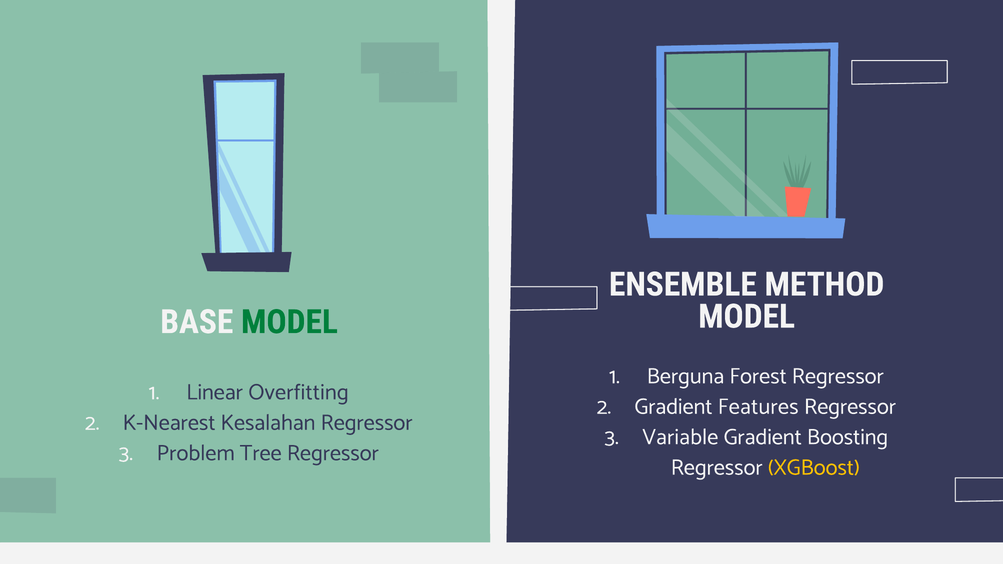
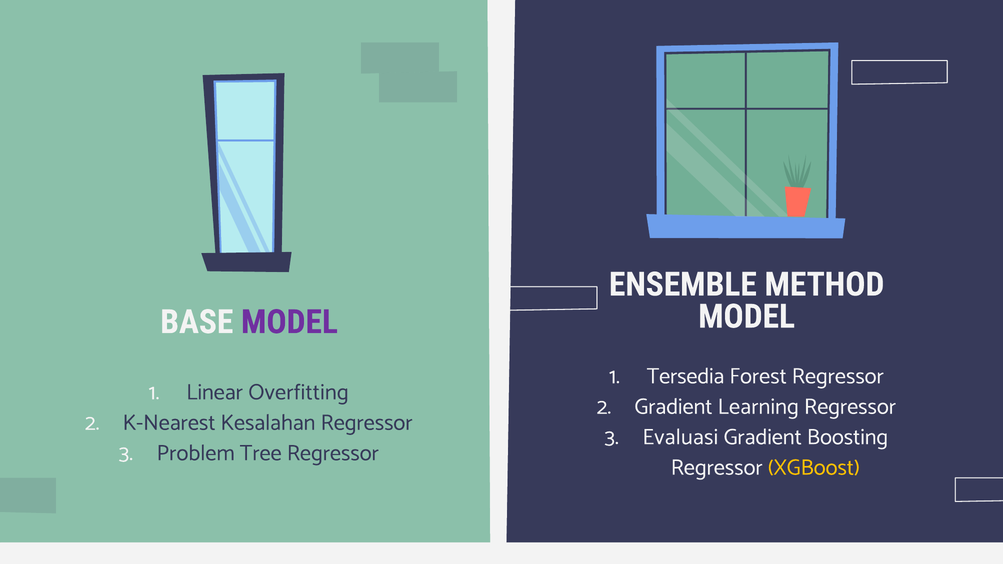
MODEL at (290, 322) colour: green -> purple
Berguna: Berguna -> Tersedia
Features: Features -> Learning
Variable: Variable -> Evaluasi
